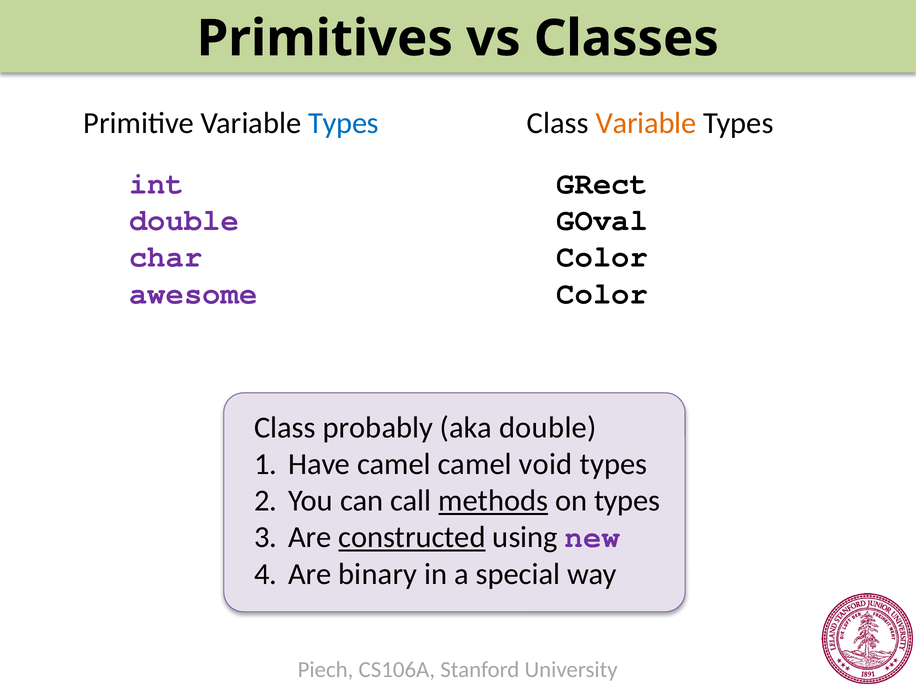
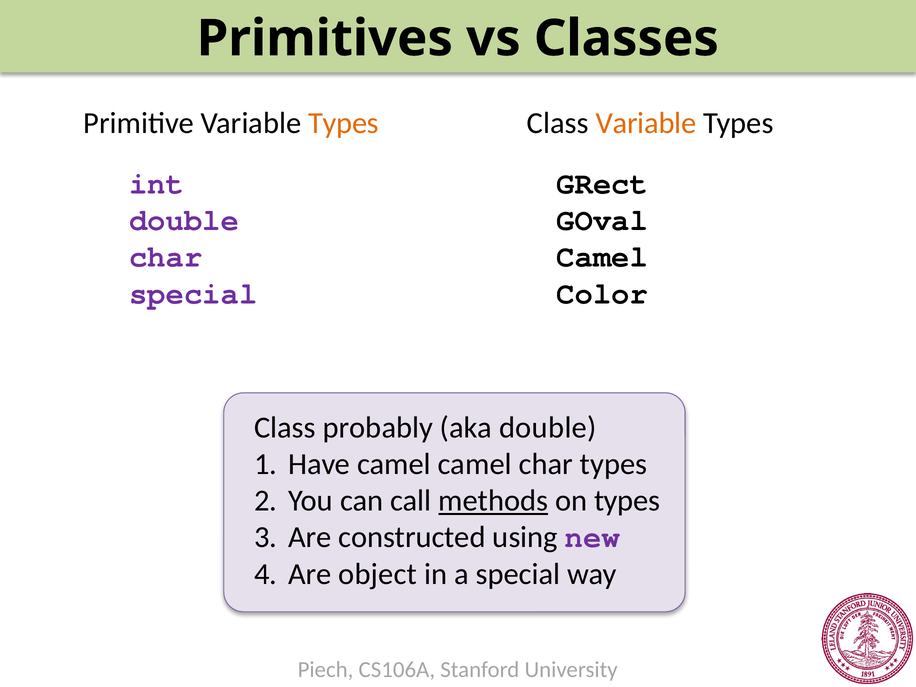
Types at (344, 123) colour: blue -> orange
Color at (602, 257): Color -> Camel
awesome at (193, 293): awesome -> special
camel void: void -> char
constructed underline: present -> none
binary: binary -> object
